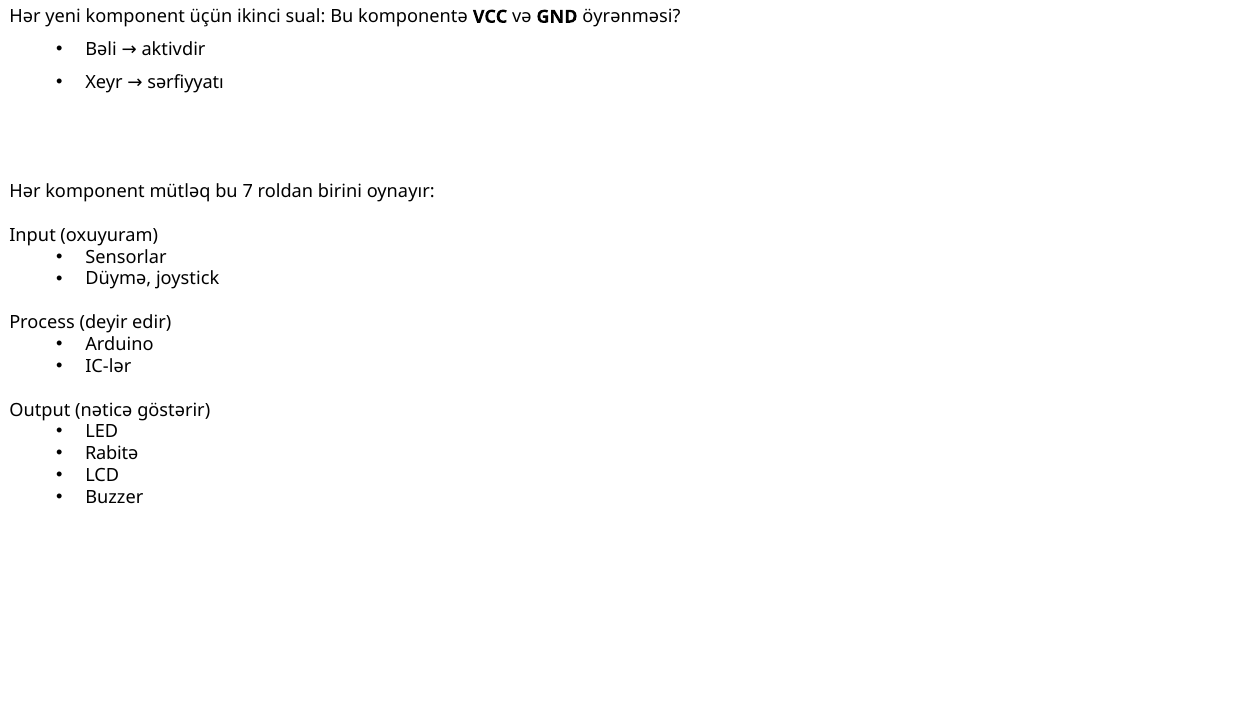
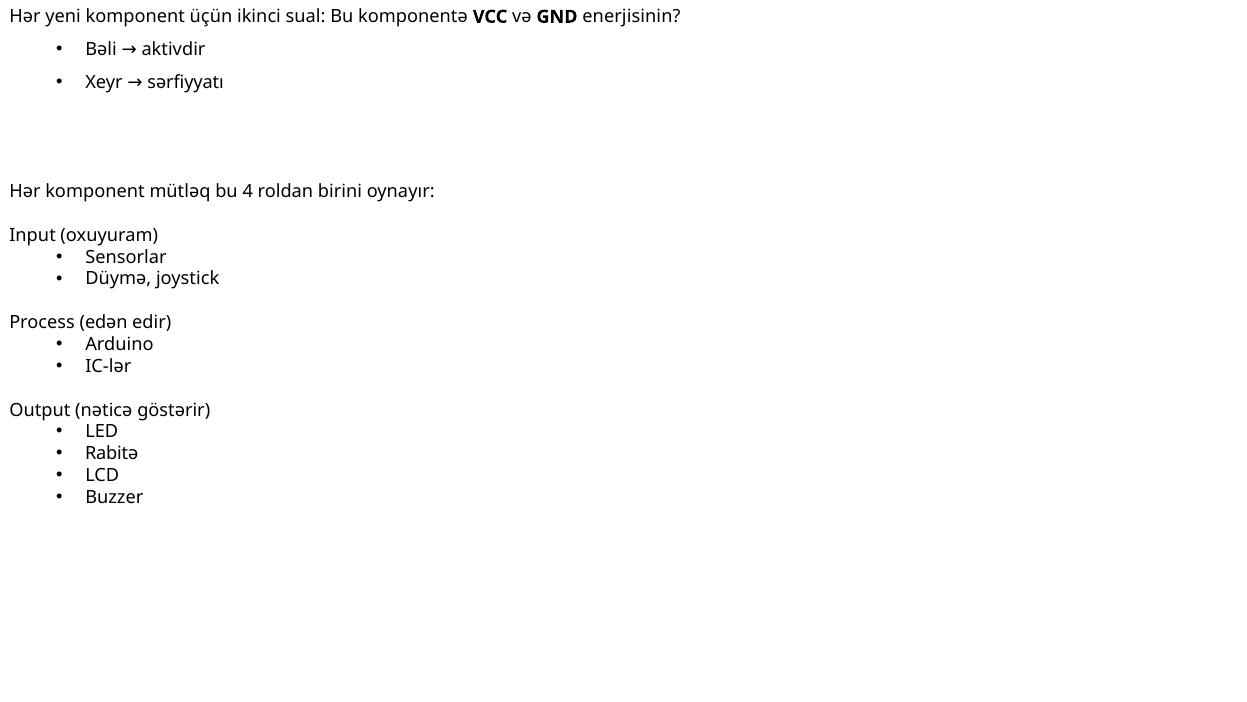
öyrənməsi: öyrənməsi -> enerjisinin
7: 7 -> 4
deyir: deyir -> edən
